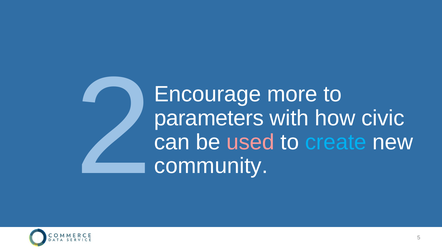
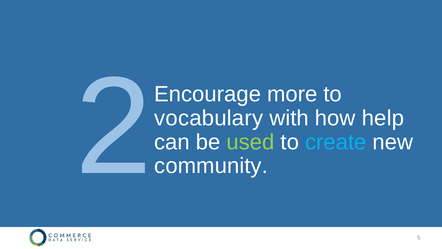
parameters: parameters -> vocabulary
civic: civic -> help
used colour: pink -> light green
